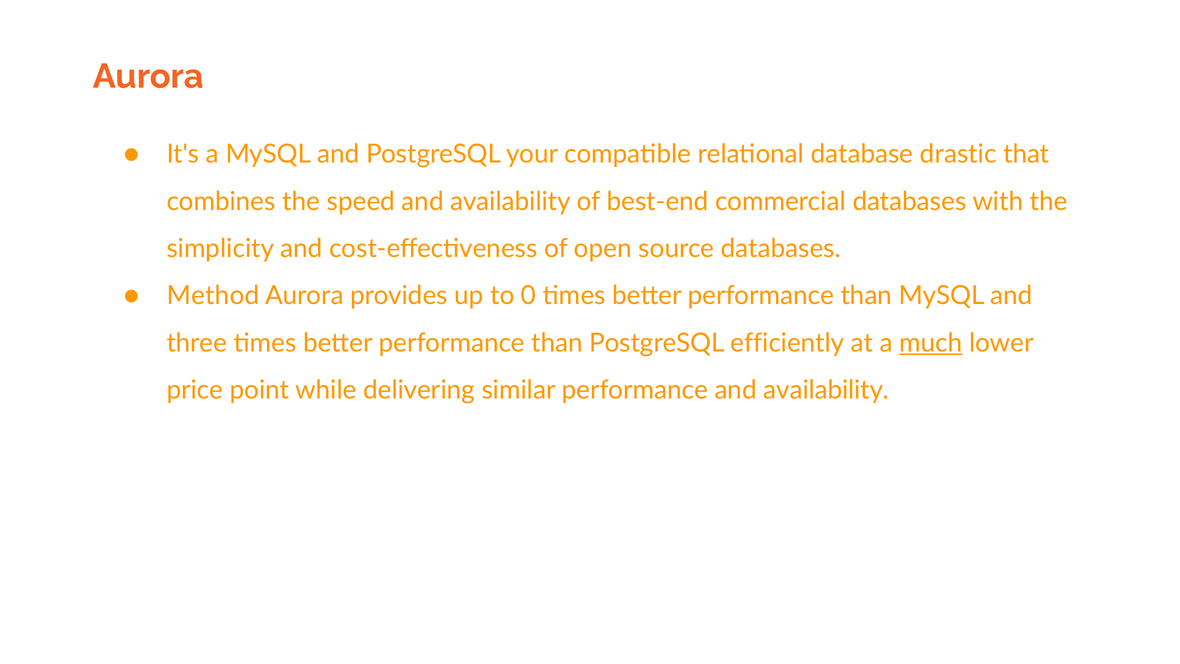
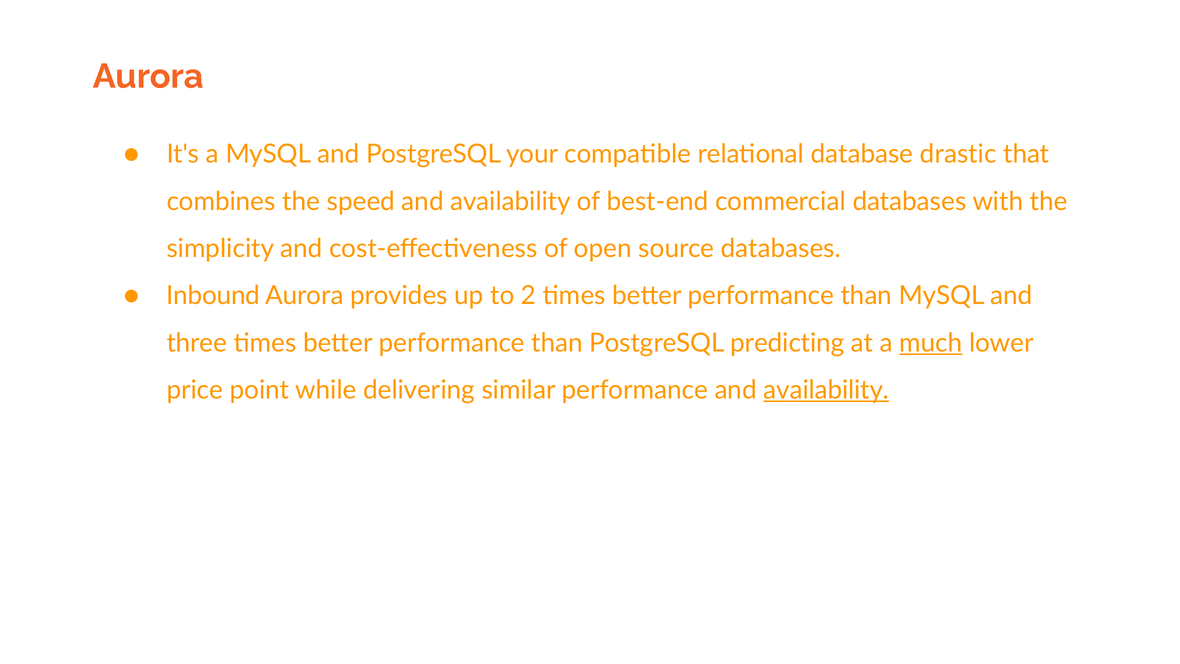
Method: Method -> Inbound
0: 0 -> 2
efficiently: efficiently -> predicting
availability at (826, 390) underline: none -> present
